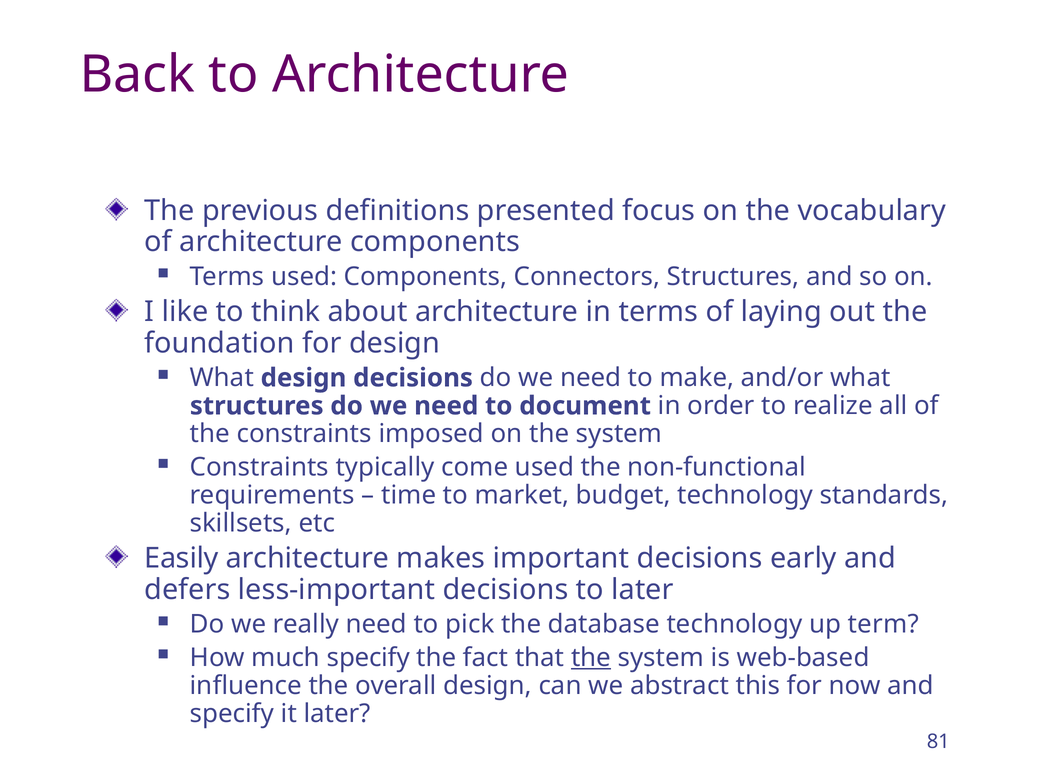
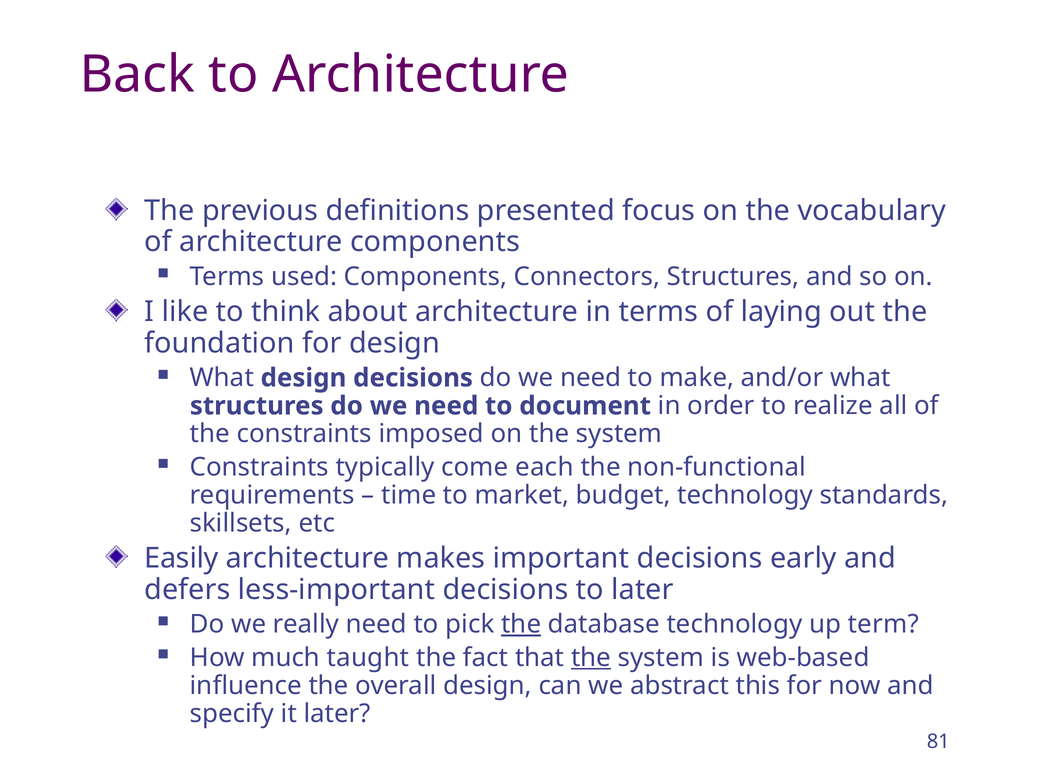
come used: used -> each
the at (521, 625) underline: none -> present
much specify: specify -> taught
